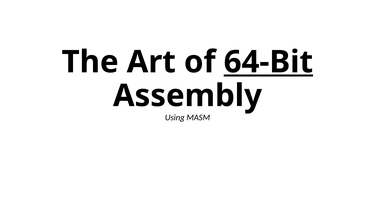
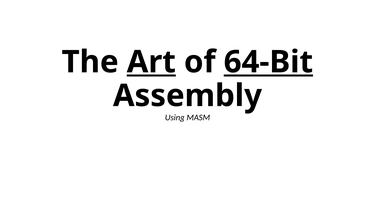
Art underline: none -> present
